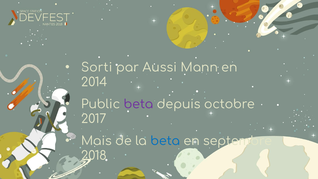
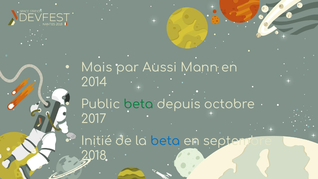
Sorti: Sorti -> Mais
beta at (139, 104) colour: purple -> green
Mais: Mais -> Initié
